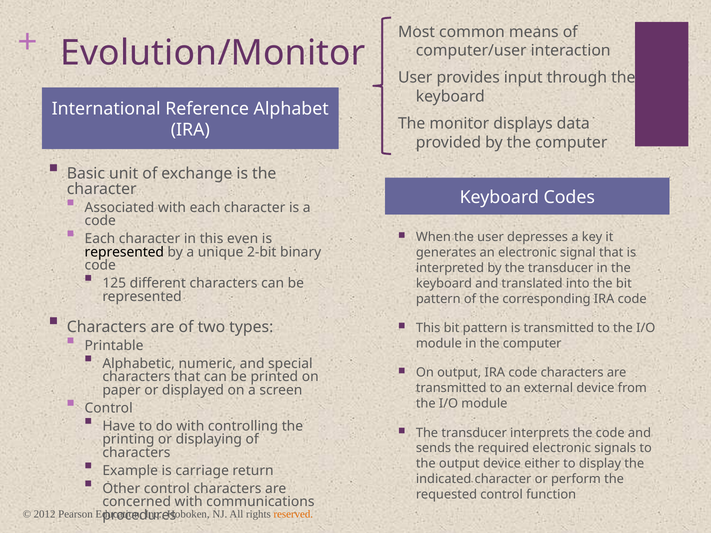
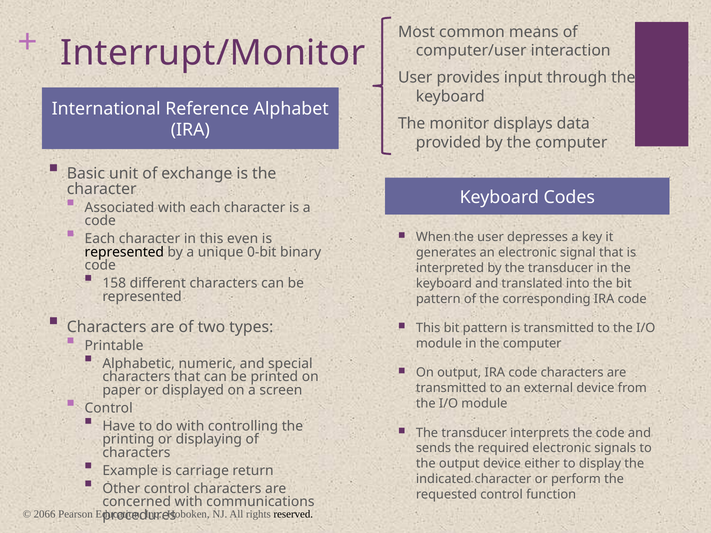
Evolution/Monitor: Evolution/Monitor -> Interrupt/Monitor
2-bit: 2-bit -> 0-bit
125: 125 -> 158
2012: 2012 -> 2066
reserved colour: orange -> black
